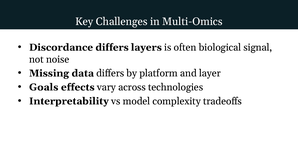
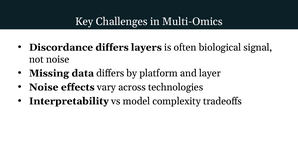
Goals at (44, 87): Goals -> Noise
